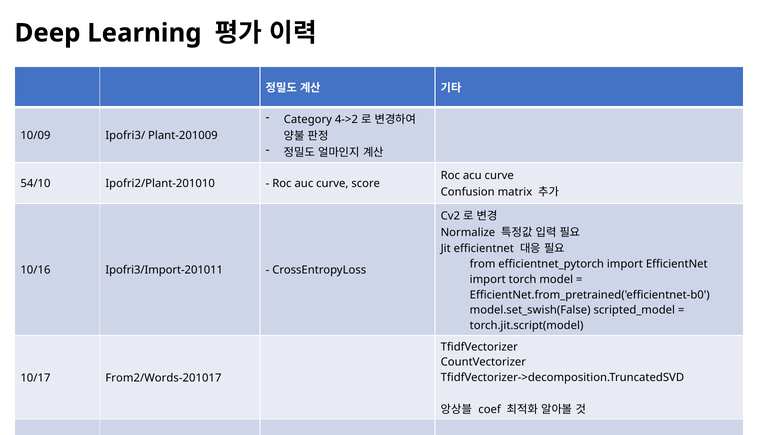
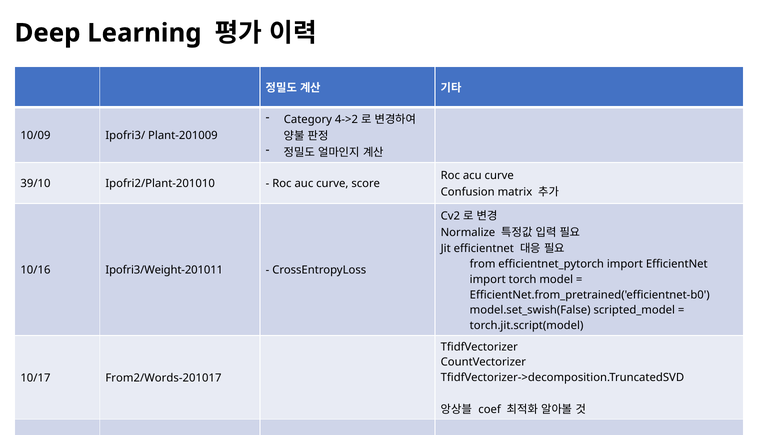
54/10: 54/10 -> 39/10
Ipofri3/Import-201011: Ipofri3/Import-201011 -> Ipofri3/Weight-201011
